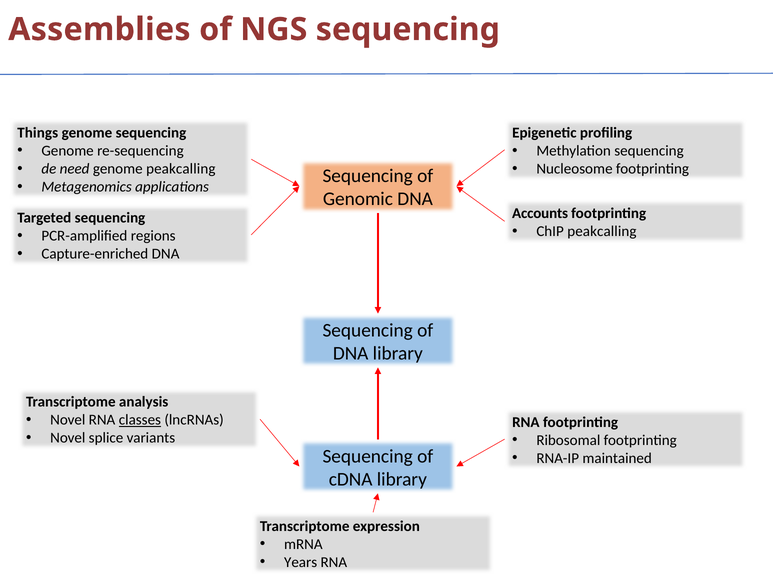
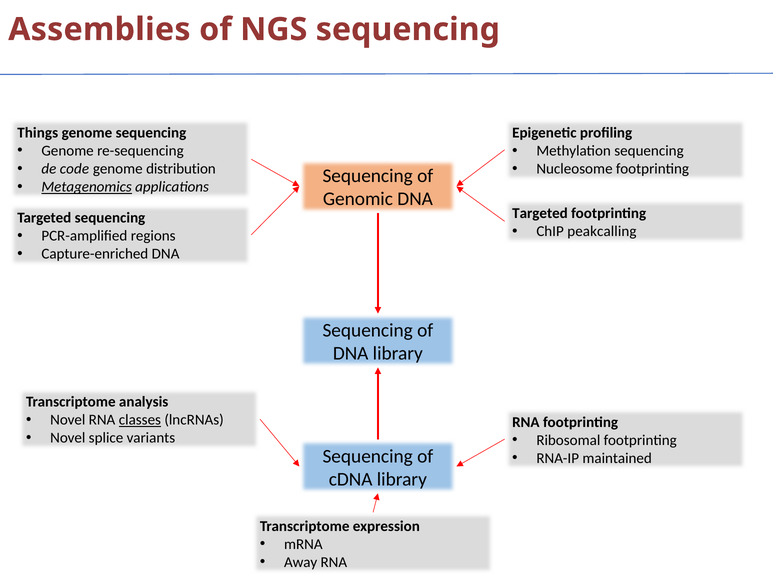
need: need -> code
genome peakcalling: peakcalling -> distribution
Metagenomics underline: none -> present
Accounts at (540, 214): Accounts -> Targeted
Years: Years -> Away
